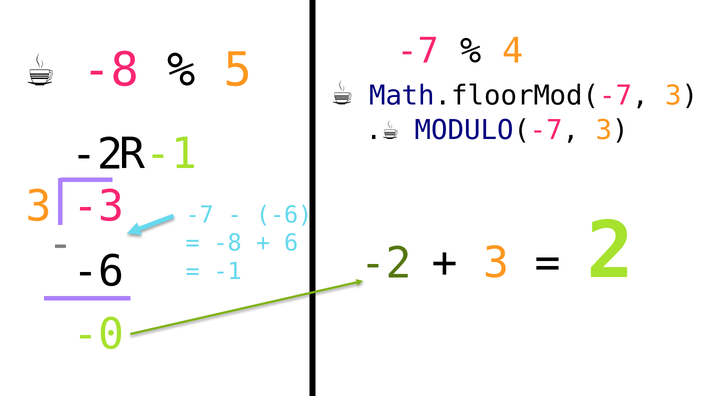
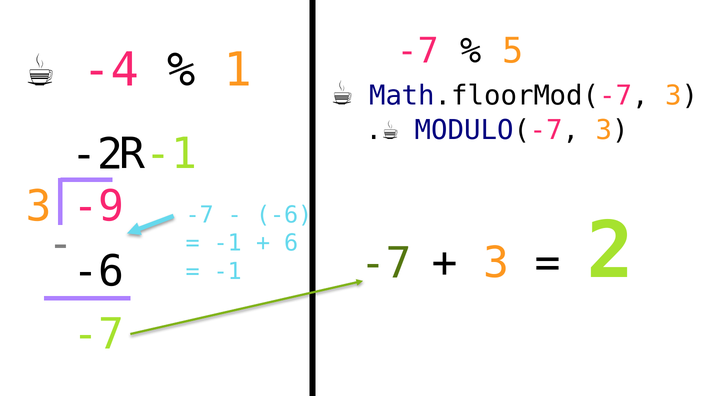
-8 at (111, 70): -8 -> -4
5: 5 -> 1
4: 4 -> 5
-3: -3 -> -9
-8 at (228, 243): -8 -> -1
-2 at (386, 264): -2 -> -7
-0 at (98, 335): -0 -> -7
